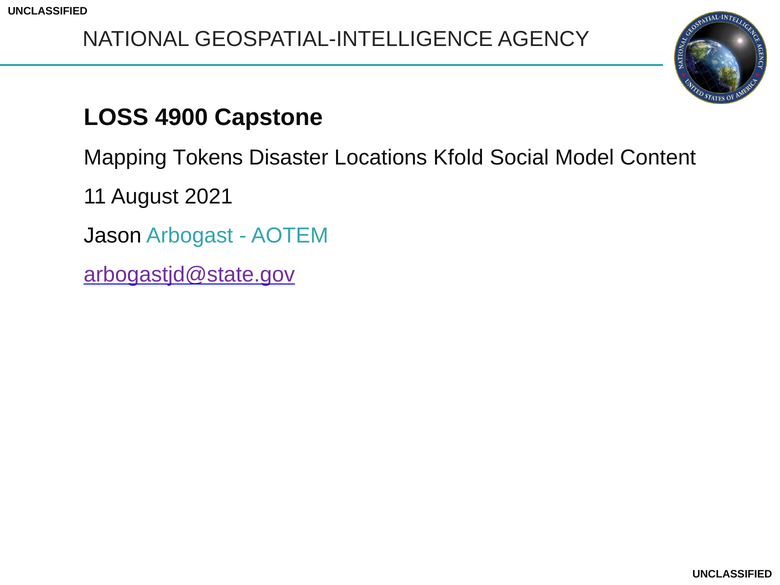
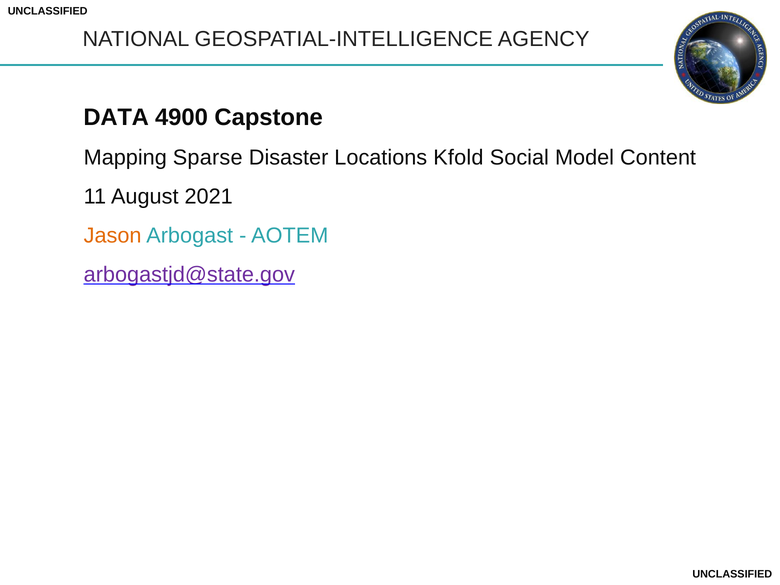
LOSS: LOSS -> DATA
Tokens: Tokens -> Sparse
Jason colour: black -> orange
